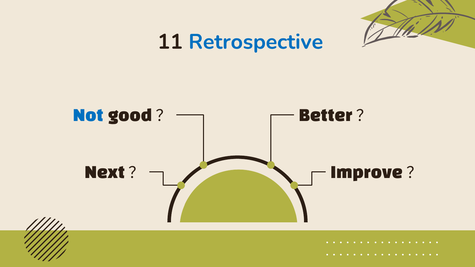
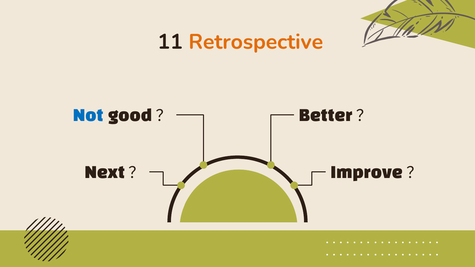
Retrospective colour: blue -> orange
